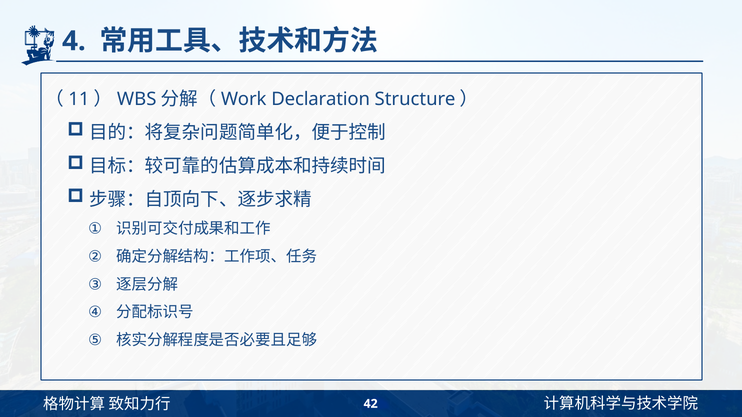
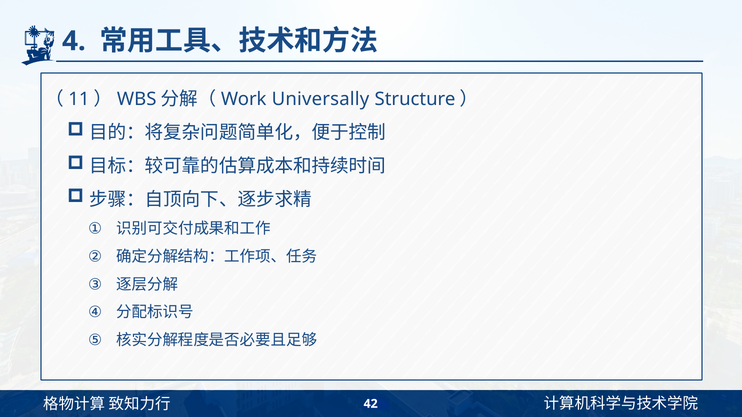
Declaration: Declaration -> Universally
